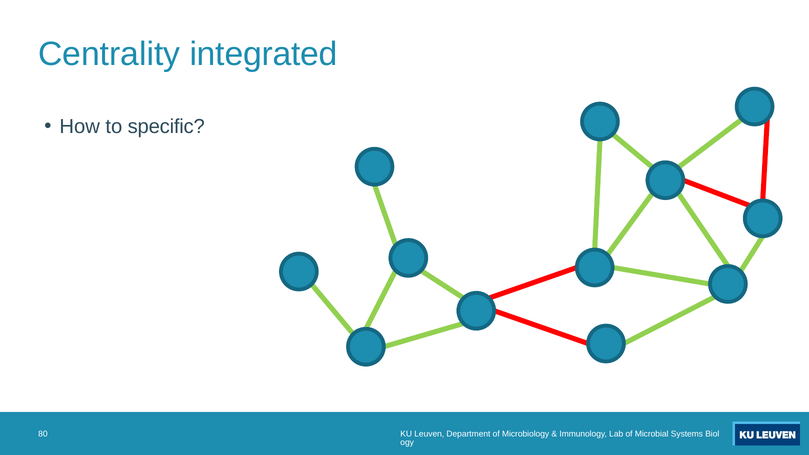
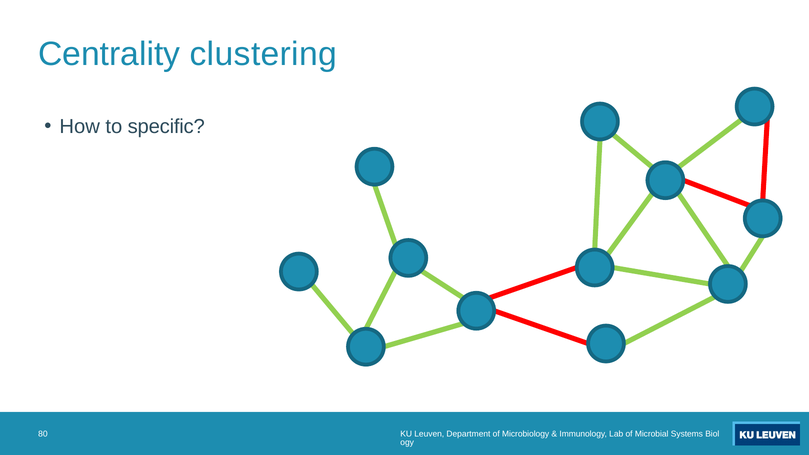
integrated: integrated -> clustering
